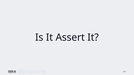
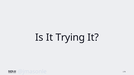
Assert: Assert -> Trying
